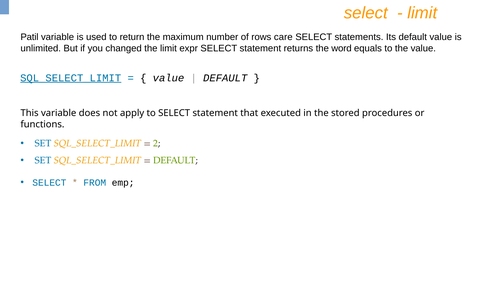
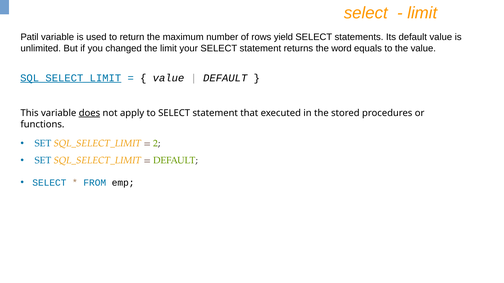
care: care -> yield
expr: expr -> your
does underline: none -> present
